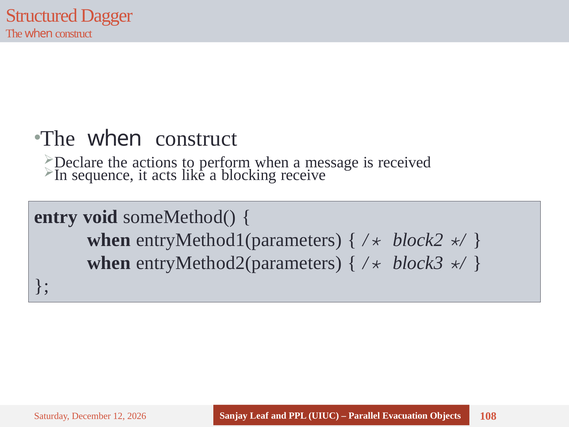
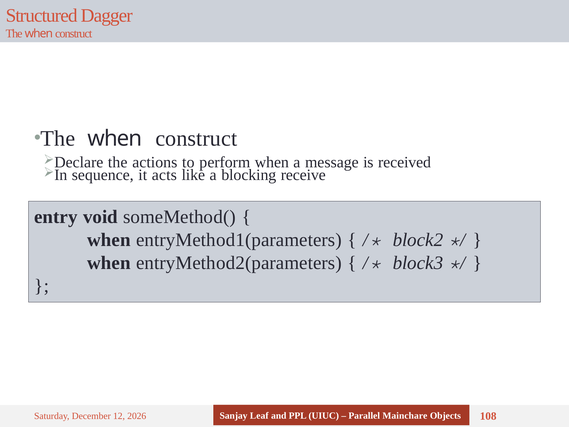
Evacuation: Evacuation -> Mainchare
